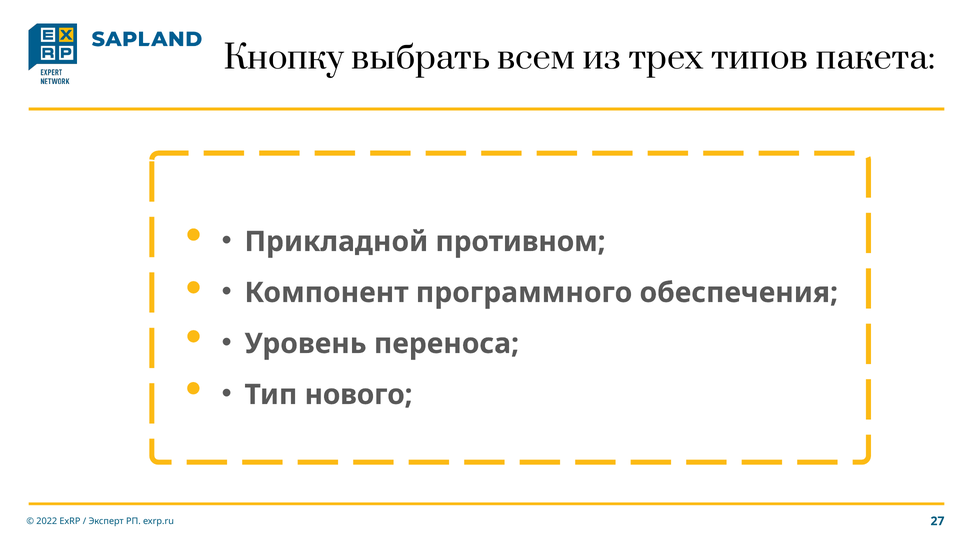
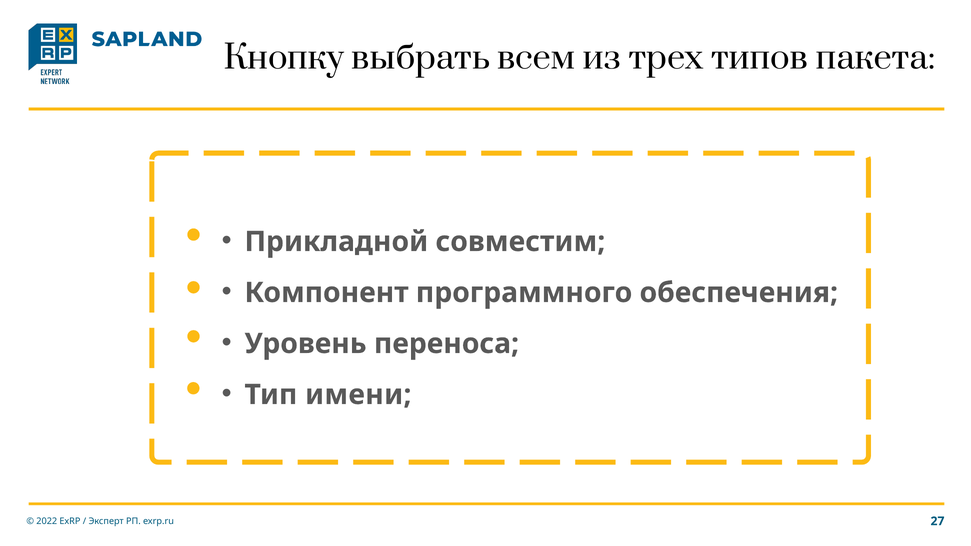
противном: противном -> совместим
нового: нового -> имени
